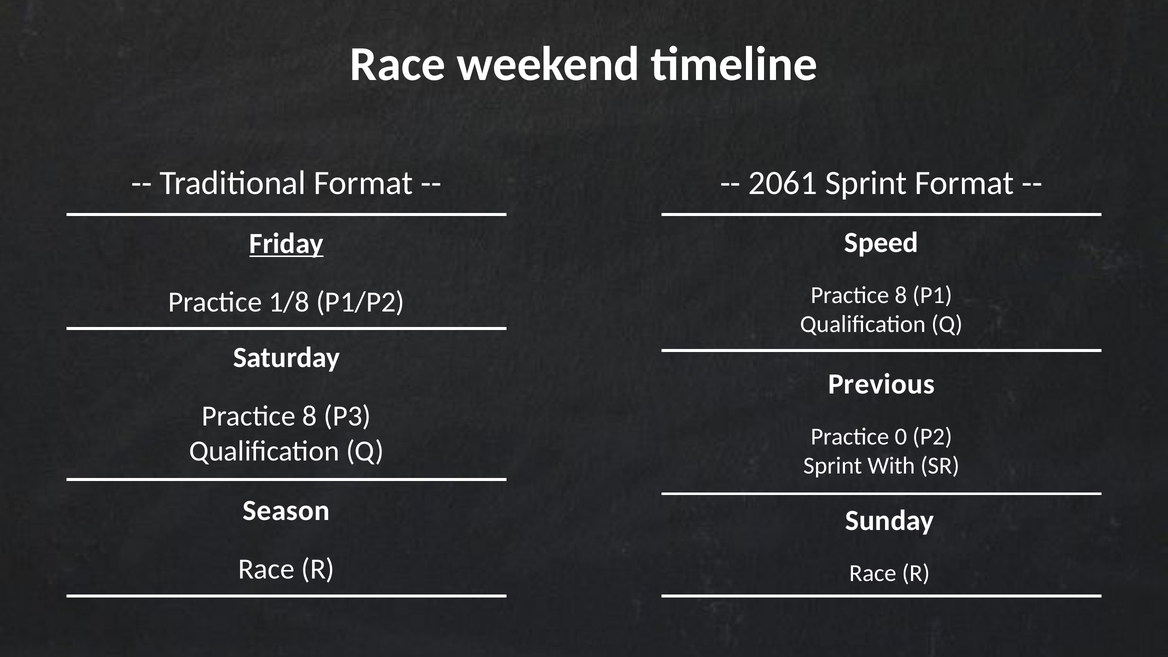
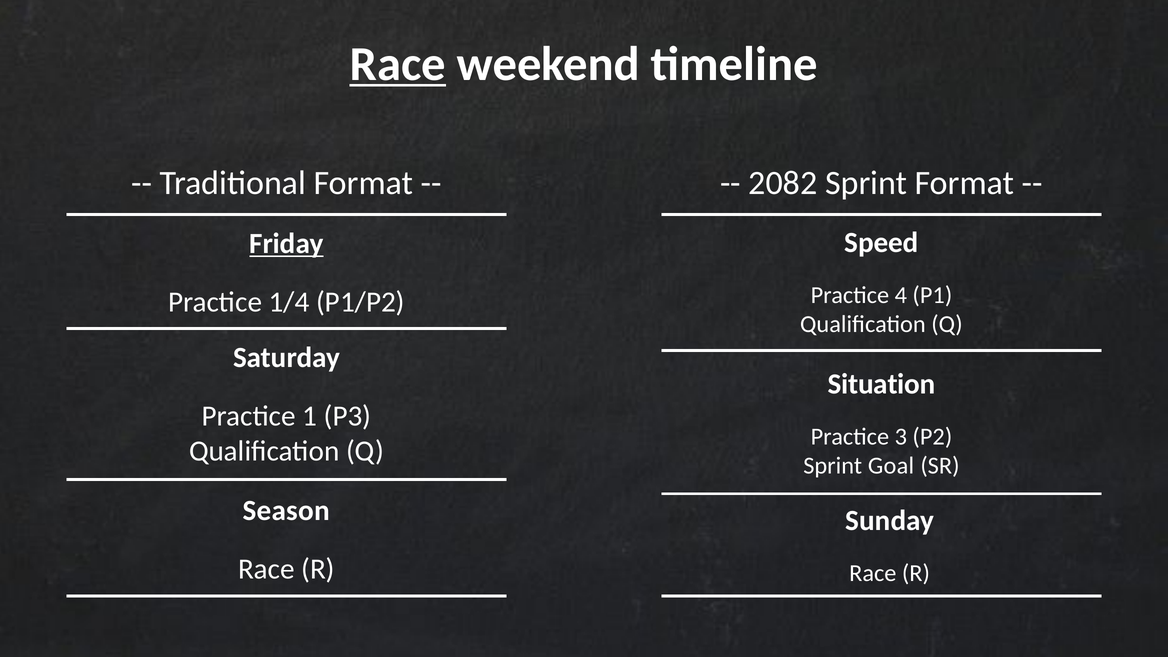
Race at (398, 64) underline: none -> present
2061: 2061 -> 2082
8 at (901, 295): 8 -> 4
1/8: 1/8 -> 1/4
Previous: Previous -> Situation
8 at (310, 416): 8 -> 1
0: 0 -> 3
With: With -> Goal
